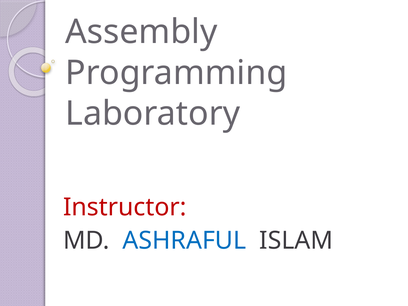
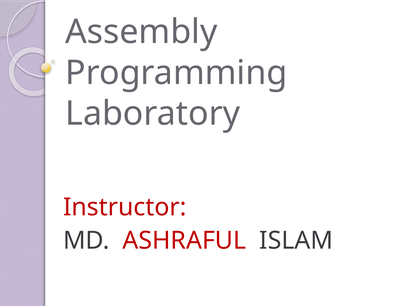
ASHRAFUL colour: blue -> red
